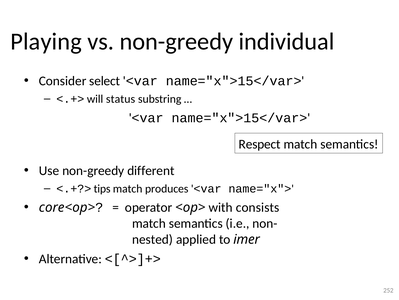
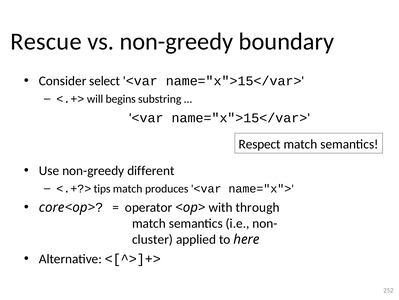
Playing: Playing -> Rescue
individual: individual -> boundary
status: status -> begins
consists: consists -> through
nested: nested -> cluster
imer: imer -> here
